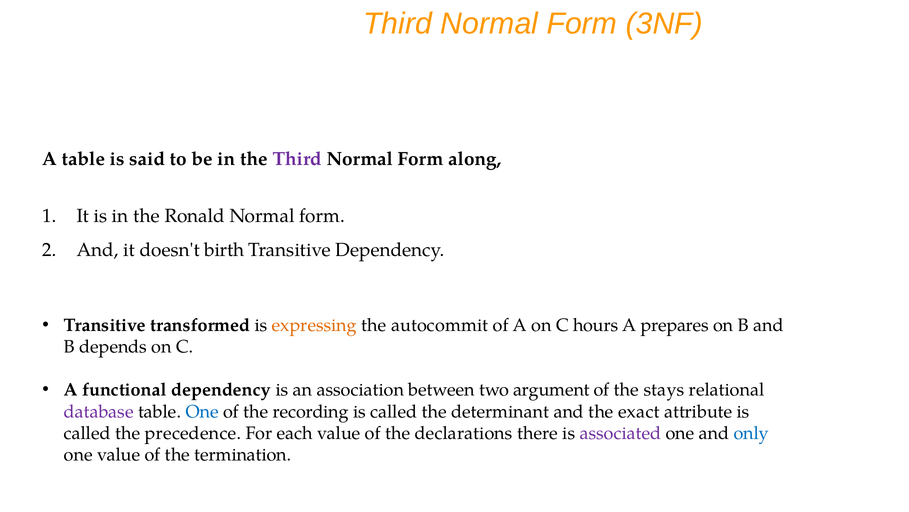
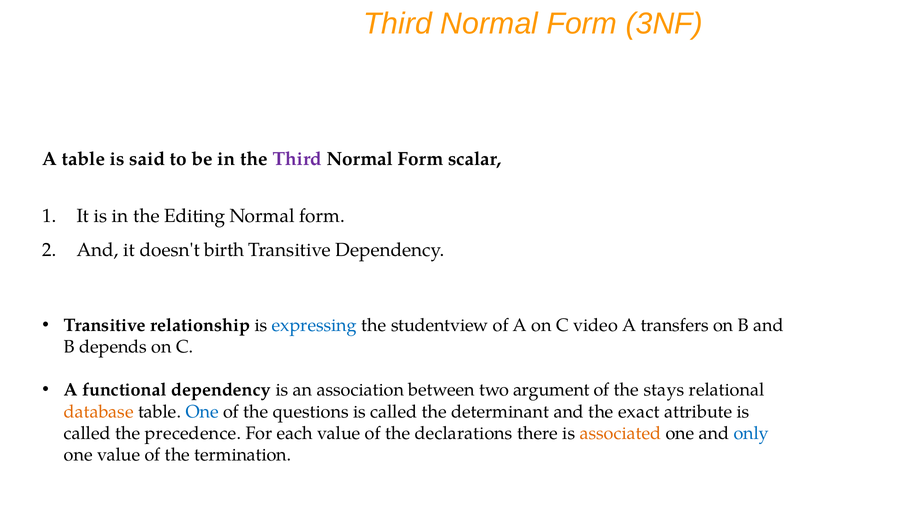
along: along -> scalar
Ronald: Ronald -> Editing
transformed: transformed -> relationship
expressing colour: orange -> blue
autocommit: autocommit -> studentview
hours: hours -> video
prepares: prepares -> transfers
database colour: purple -> orange
recording: recording -> questions
associated colour: purple -> orange
